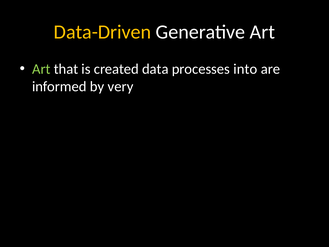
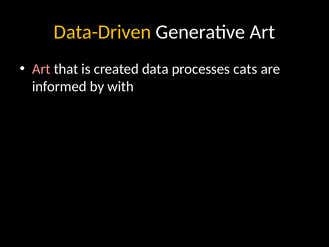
Art at (41, 69) colour: light green -> pink
into: into -> cats
very: very -> with
